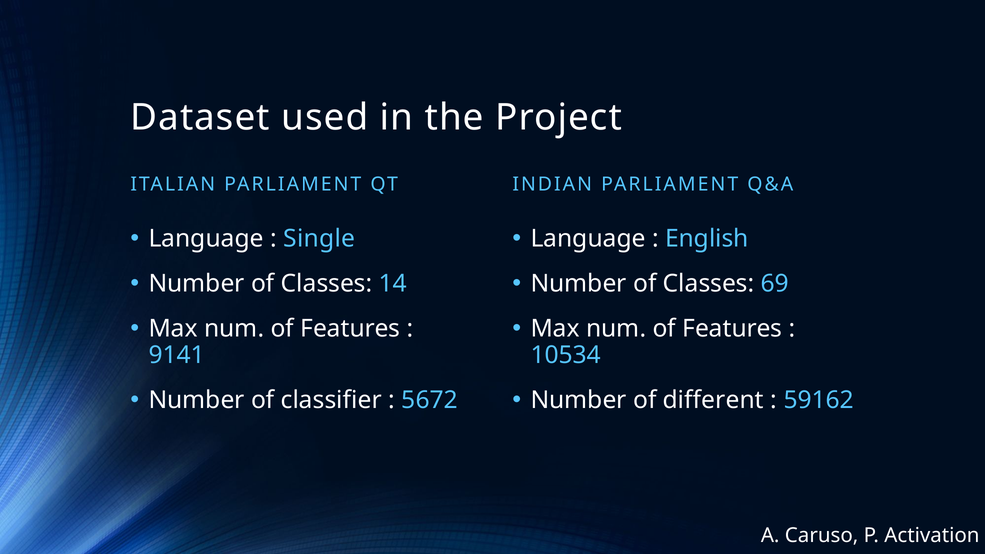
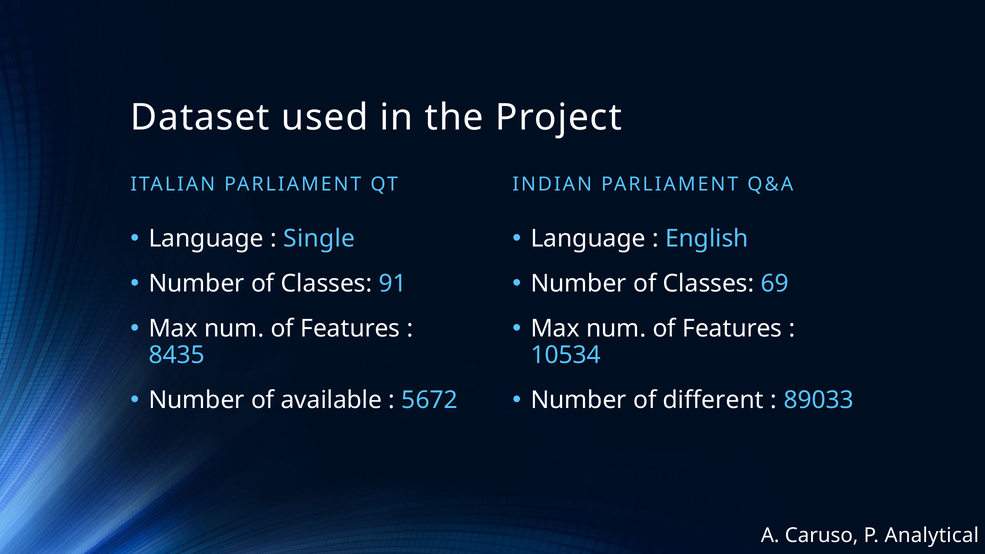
14: 14 -> 91
9141: 9141 -> 8435
classifier: classifier -> available
59162: 59162 -> 89033
Activation: Activation -> Analytical
